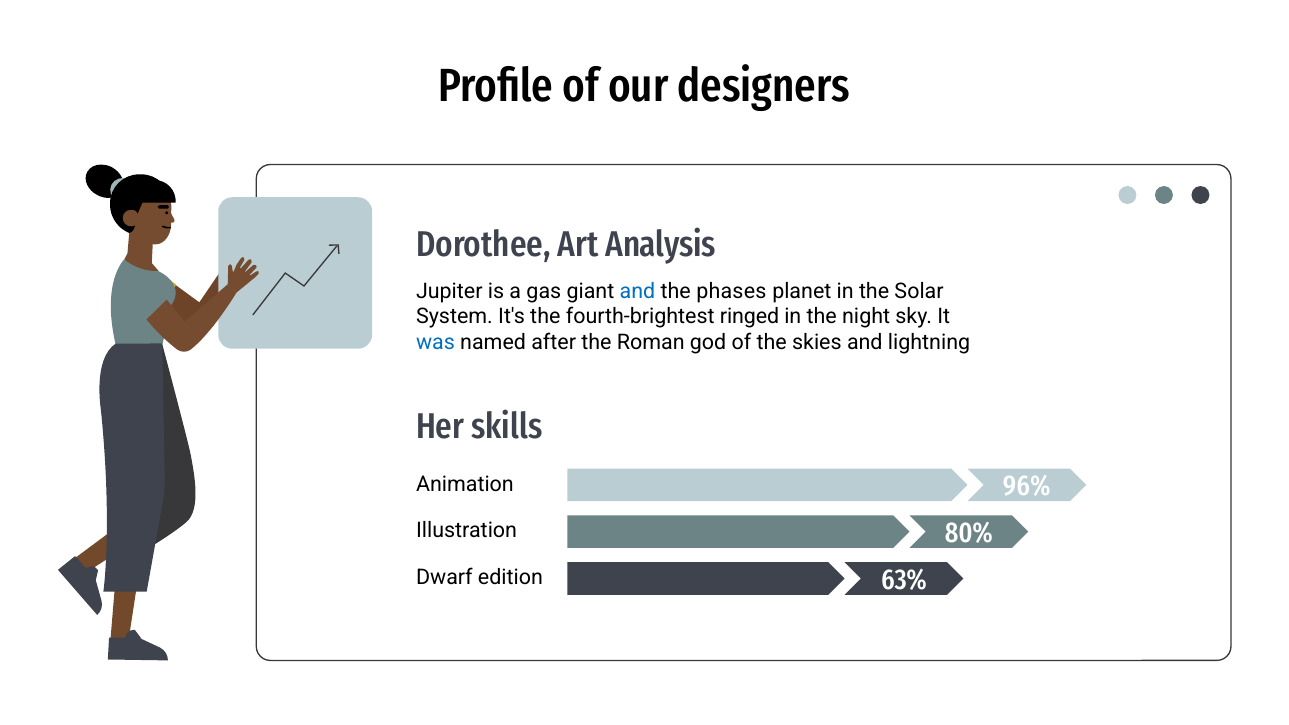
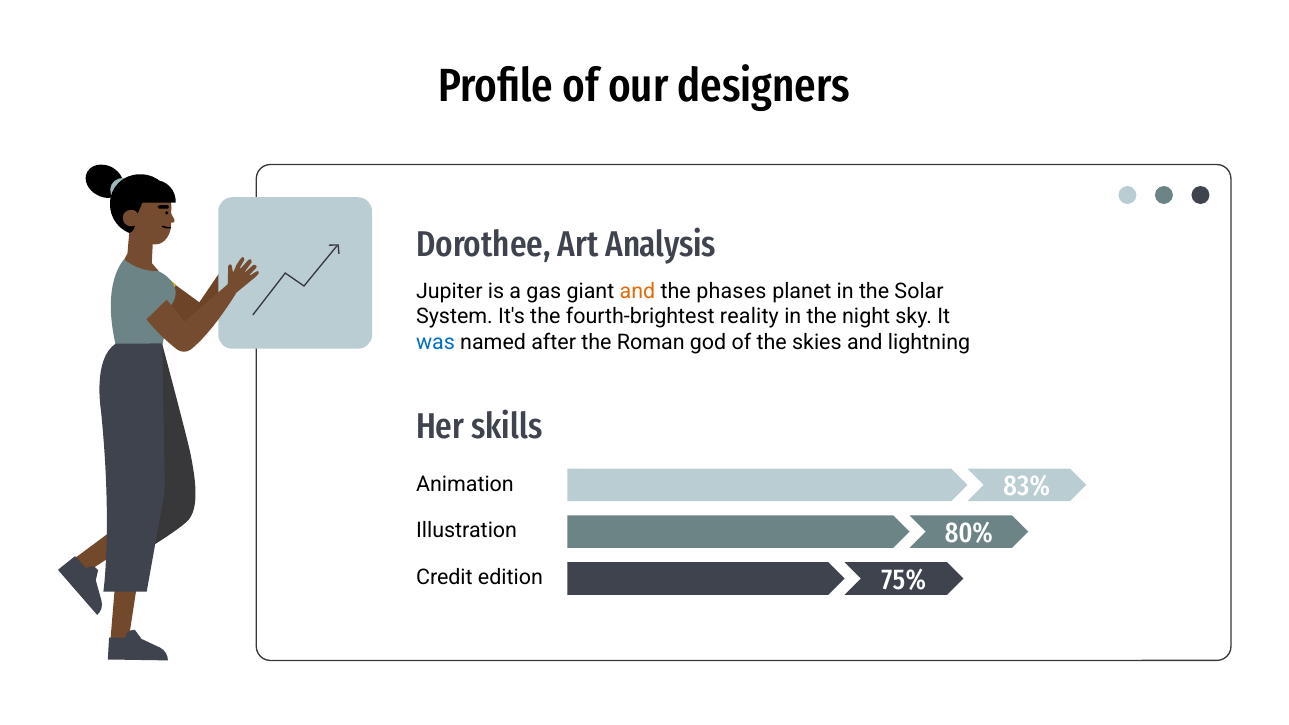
and at (637, 291) colour: blue -> orange
ringed: ringed -> reality
96%: 96% -> 83%
Dwarf: Dwarf -> Credit
63%: 63% -> 75%
